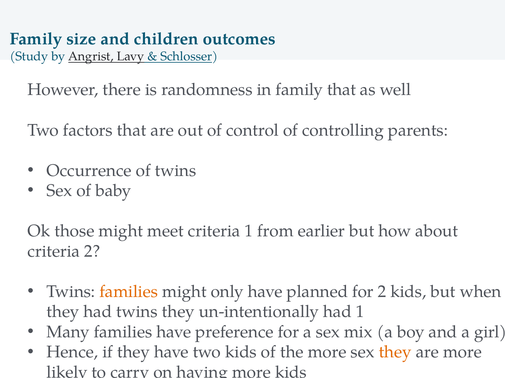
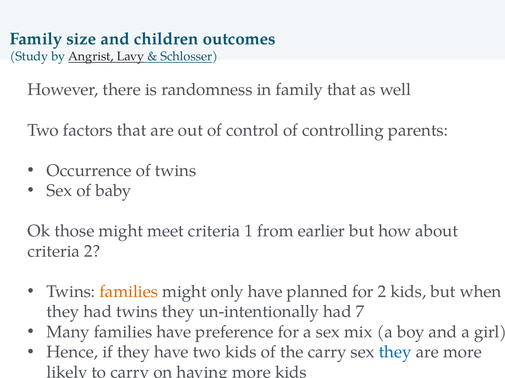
had 1: 1 -> 7
the more: more -> carry
they at (395, 353) colour: orange -> blue
